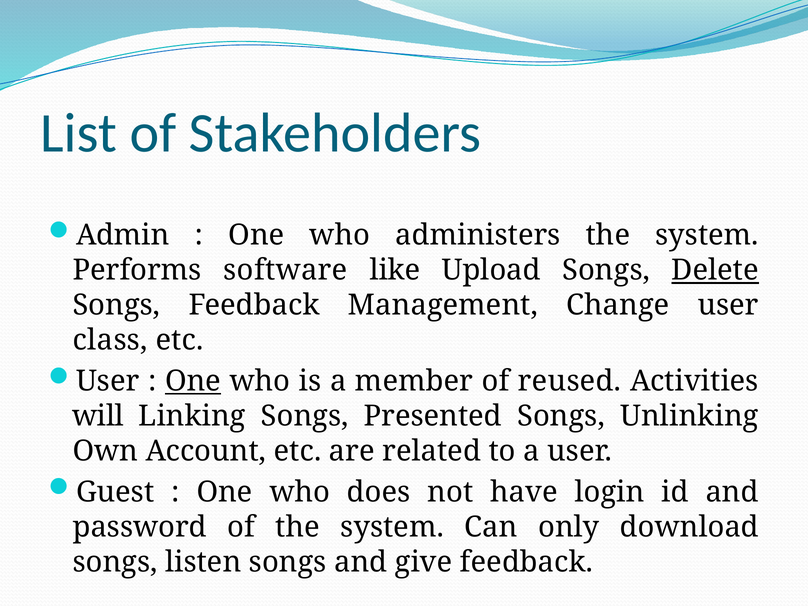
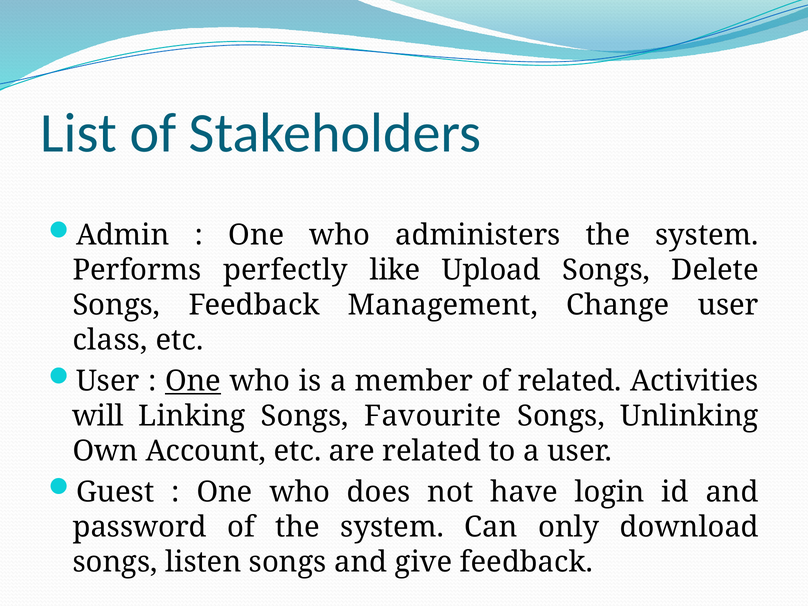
software: software -> perfectly
Delete underline: present -> none
of reused: reused -> related
Presented: Presented -> Favourite
